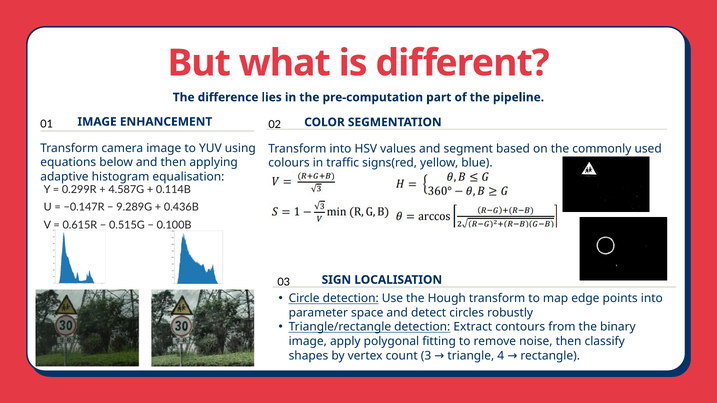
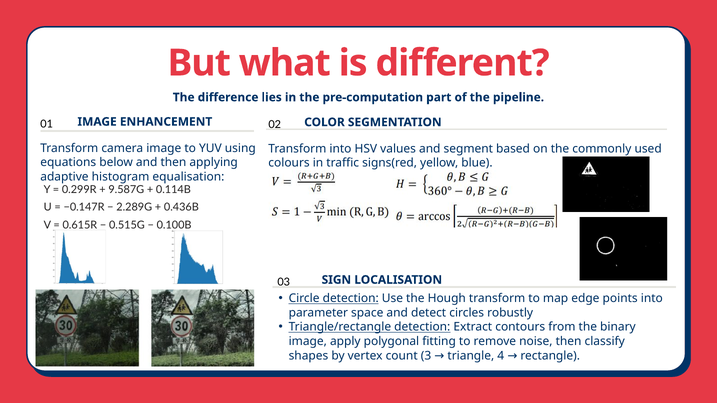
4.587G: 4.587G -> 9.587G
9.289G: 9.289G -> 2.289G
